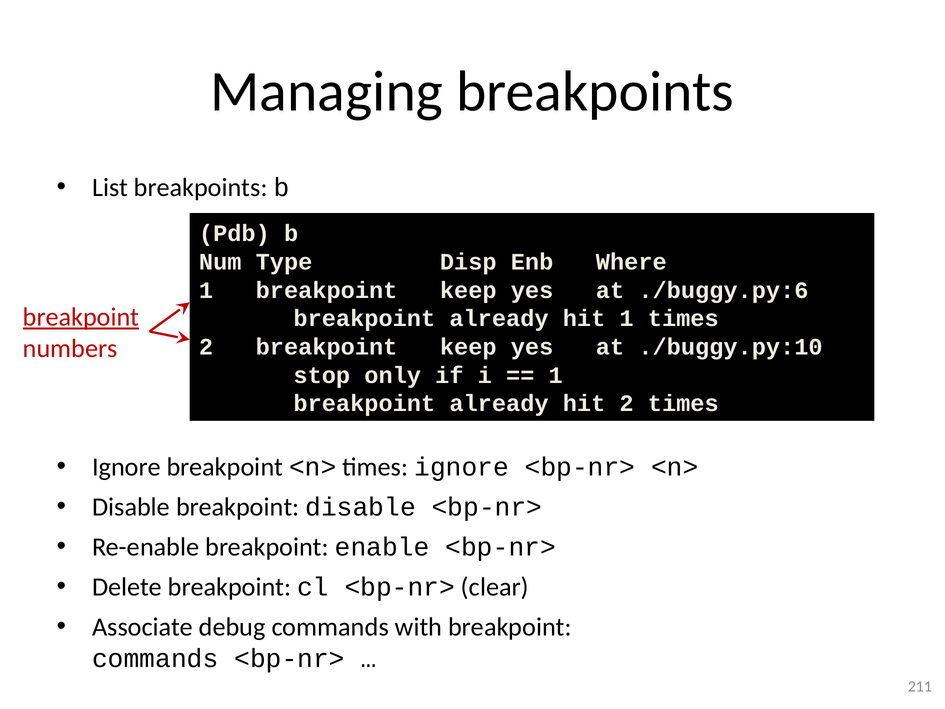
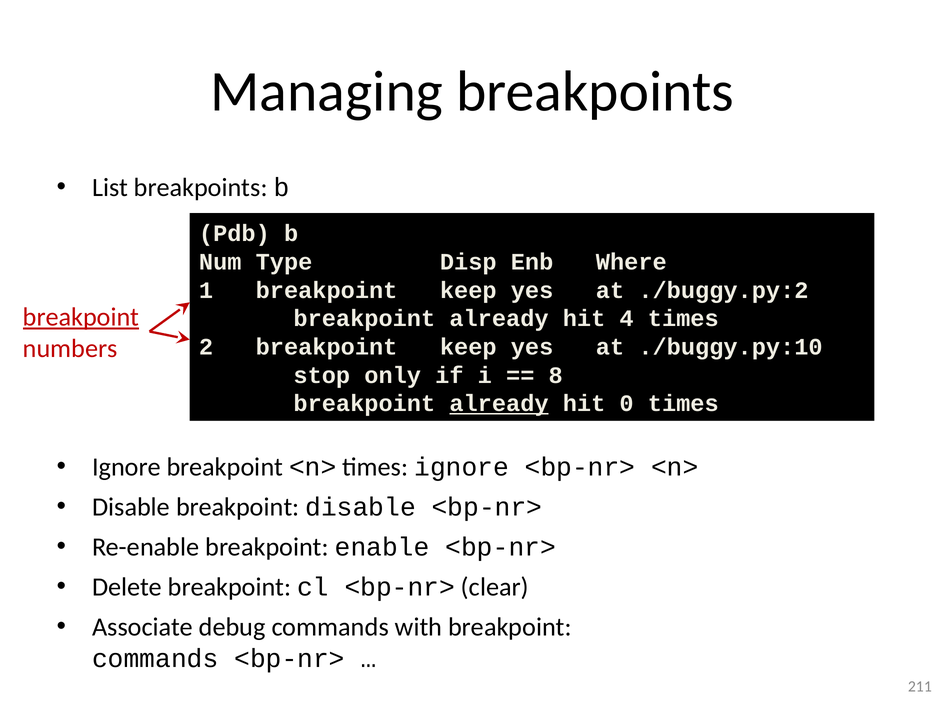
./buggy.py:6: ./buggy.py:6 -> ./buggy.py:2
hit 1: 1 -> 4
1 at (556, 375): 1 -> 8
already at (499, 404) underline: none -> present
hit 2: 2 -> 0
